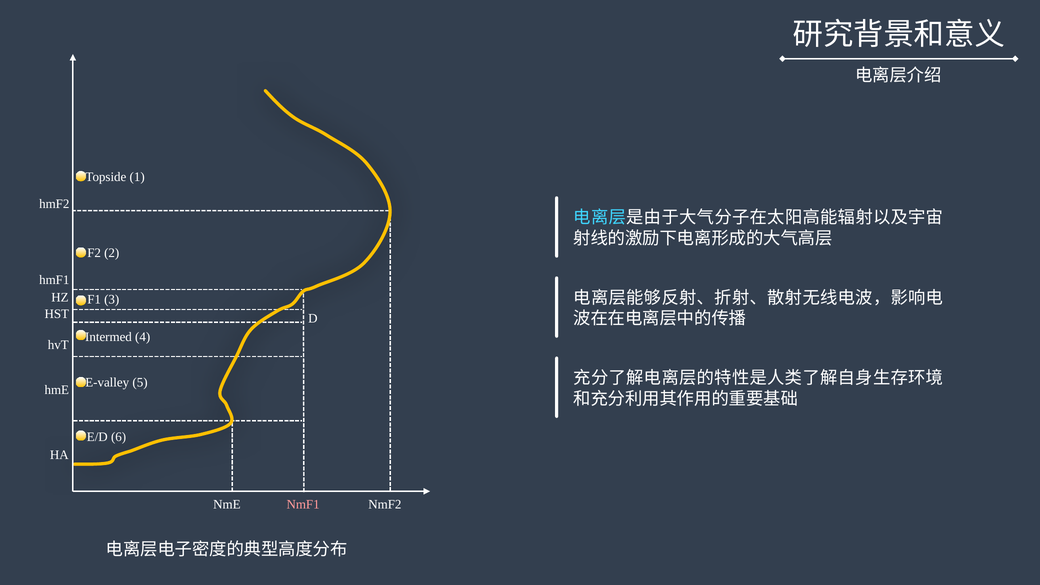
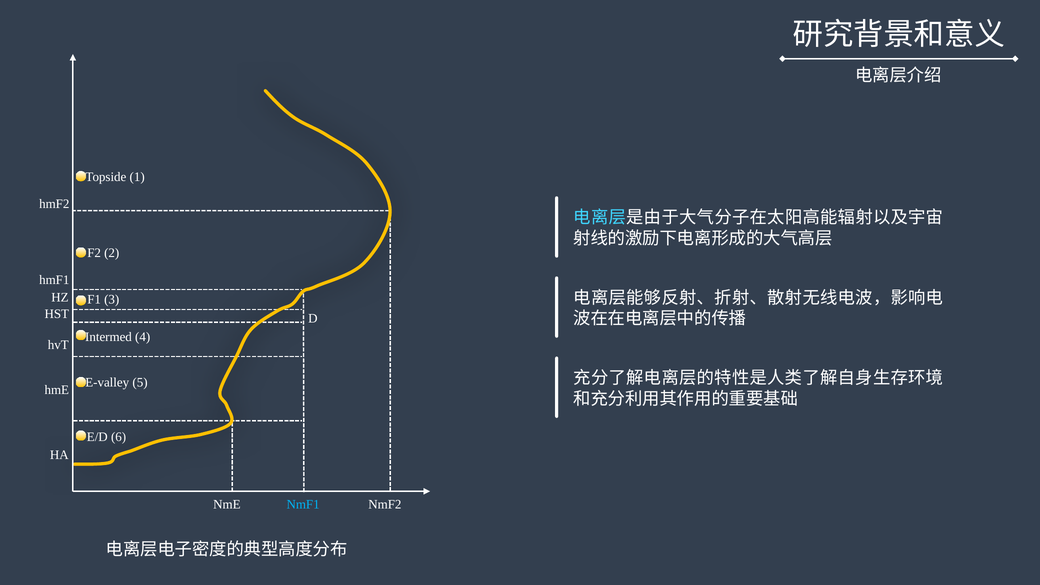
NmF1 colour: pink -> light blue
